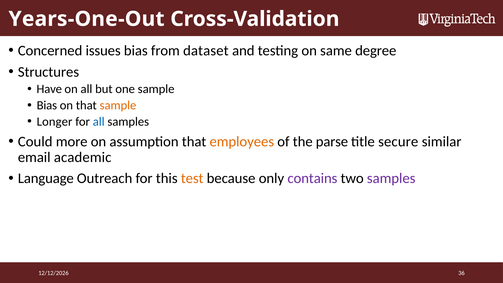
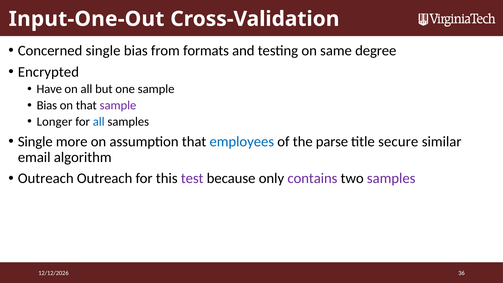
Years-One-Out: Years-One-Out -> Input-One-Out
Concerned issues: issues -> single
dataset: dataset -> formats
Structures: Structures -> Encrypted
sample at (118, 105) colour: orange -> purple
Could at (35, 141): Could -> Single
employees colour: orange -> blue
academic: academic -> algorithm
Language at (46, 178): Language -> Outreach
test colour: orange -> purple
